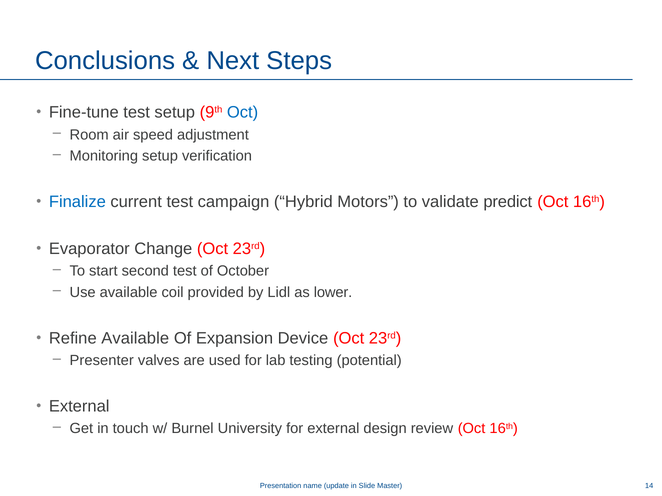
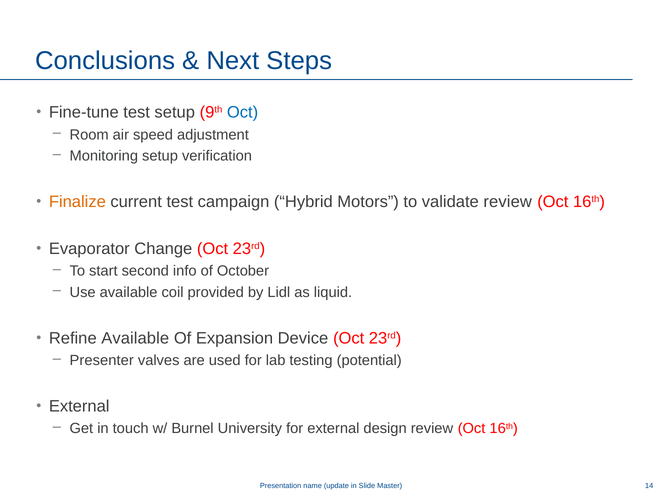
Finalize colour: blue -> orange
validate predict: predict -> review
second test: test -> info
lower: lower -> liquid
